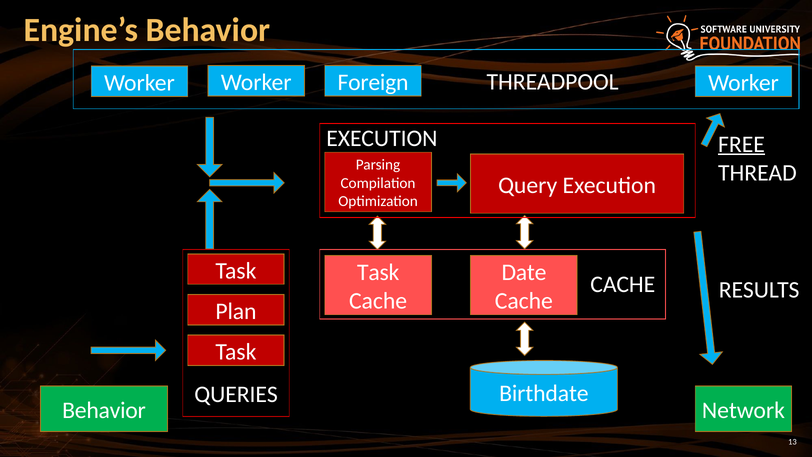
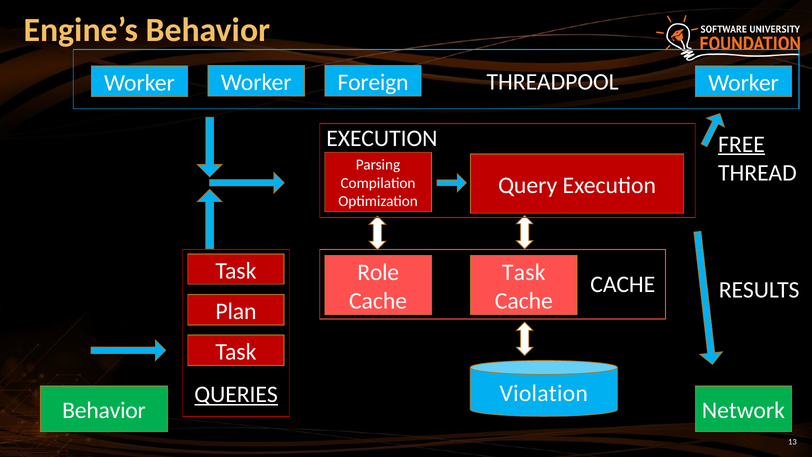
Task at (378, 272): Task -> Role
Date at (524, 272): Date -> Task
Birthdate: Birthdate -> Violation
QUERIES underline: none -> present
